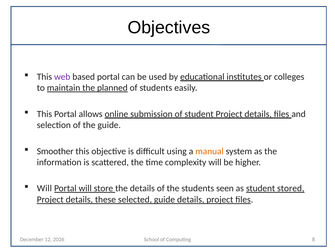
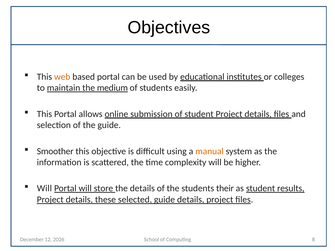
web colour: purple -> orange
planned: planned -> medium
seen: seen -> their
stored: stored -> results
